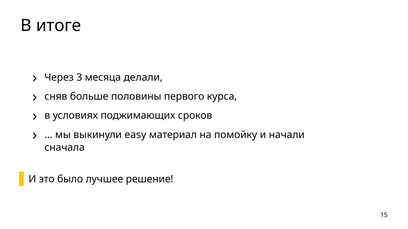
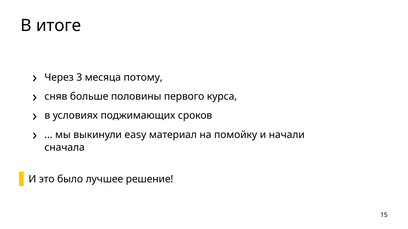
делали: делали -> потому
